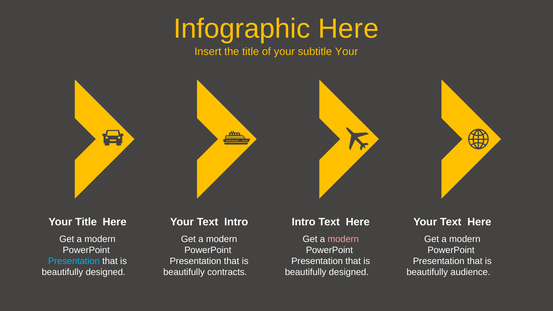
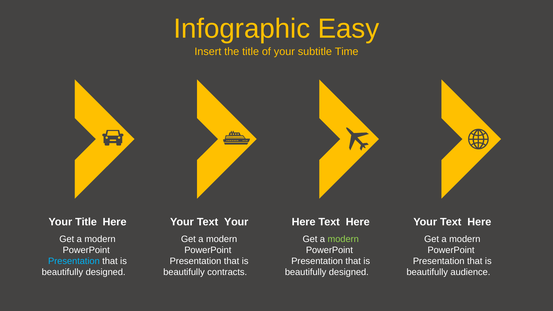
Infographic Here: Here -> Easy
subtitle Your: Your -> Time
Text Intro: Intro -> Your
Intro at (304, 222): Intro -> Here
modern at (343, 239) colour: pink -> light green
